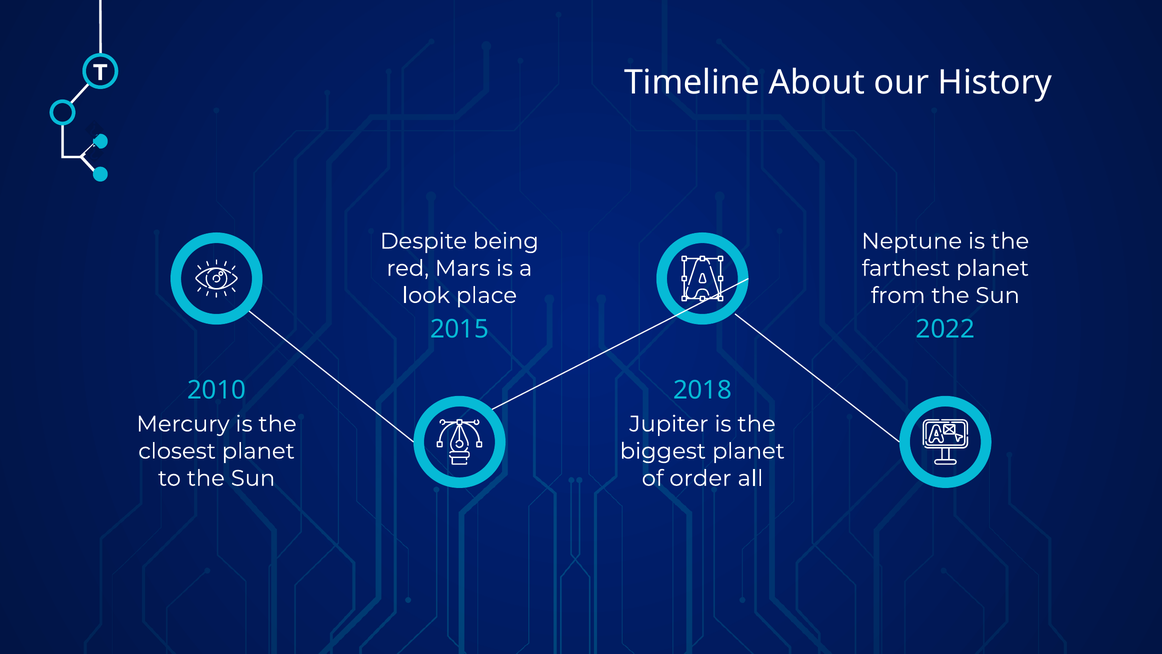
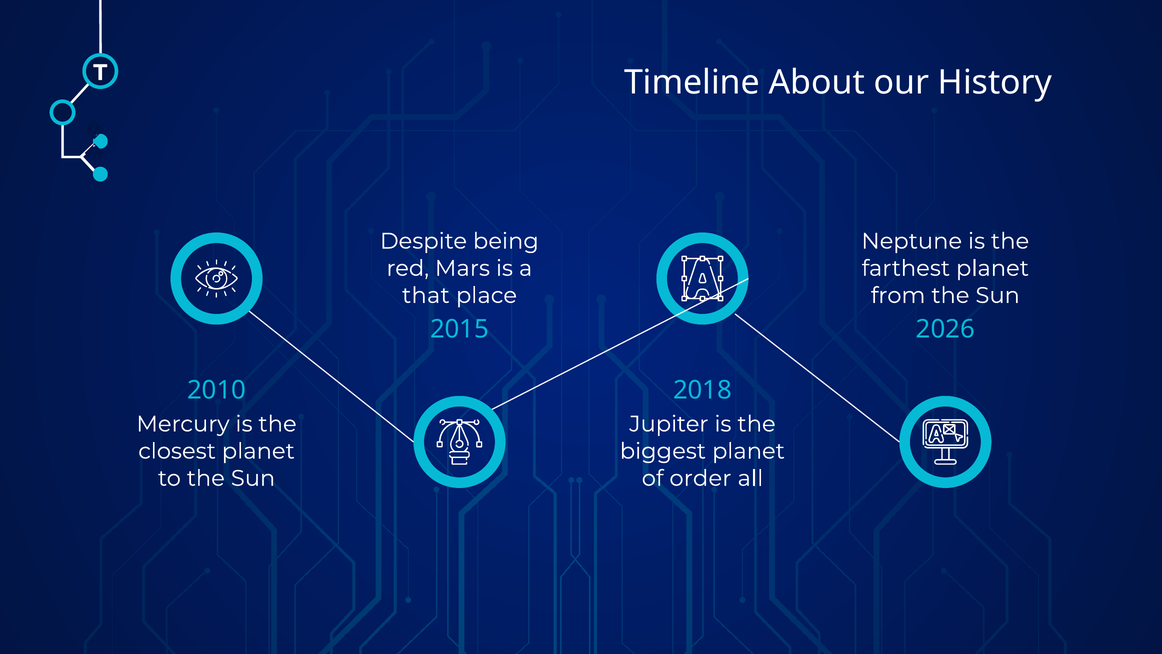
look: look -> that
2022: 2022 -> 2026
